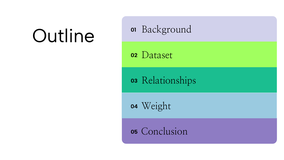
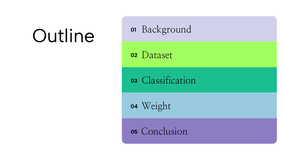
Relationships: Relationships -> Classification
